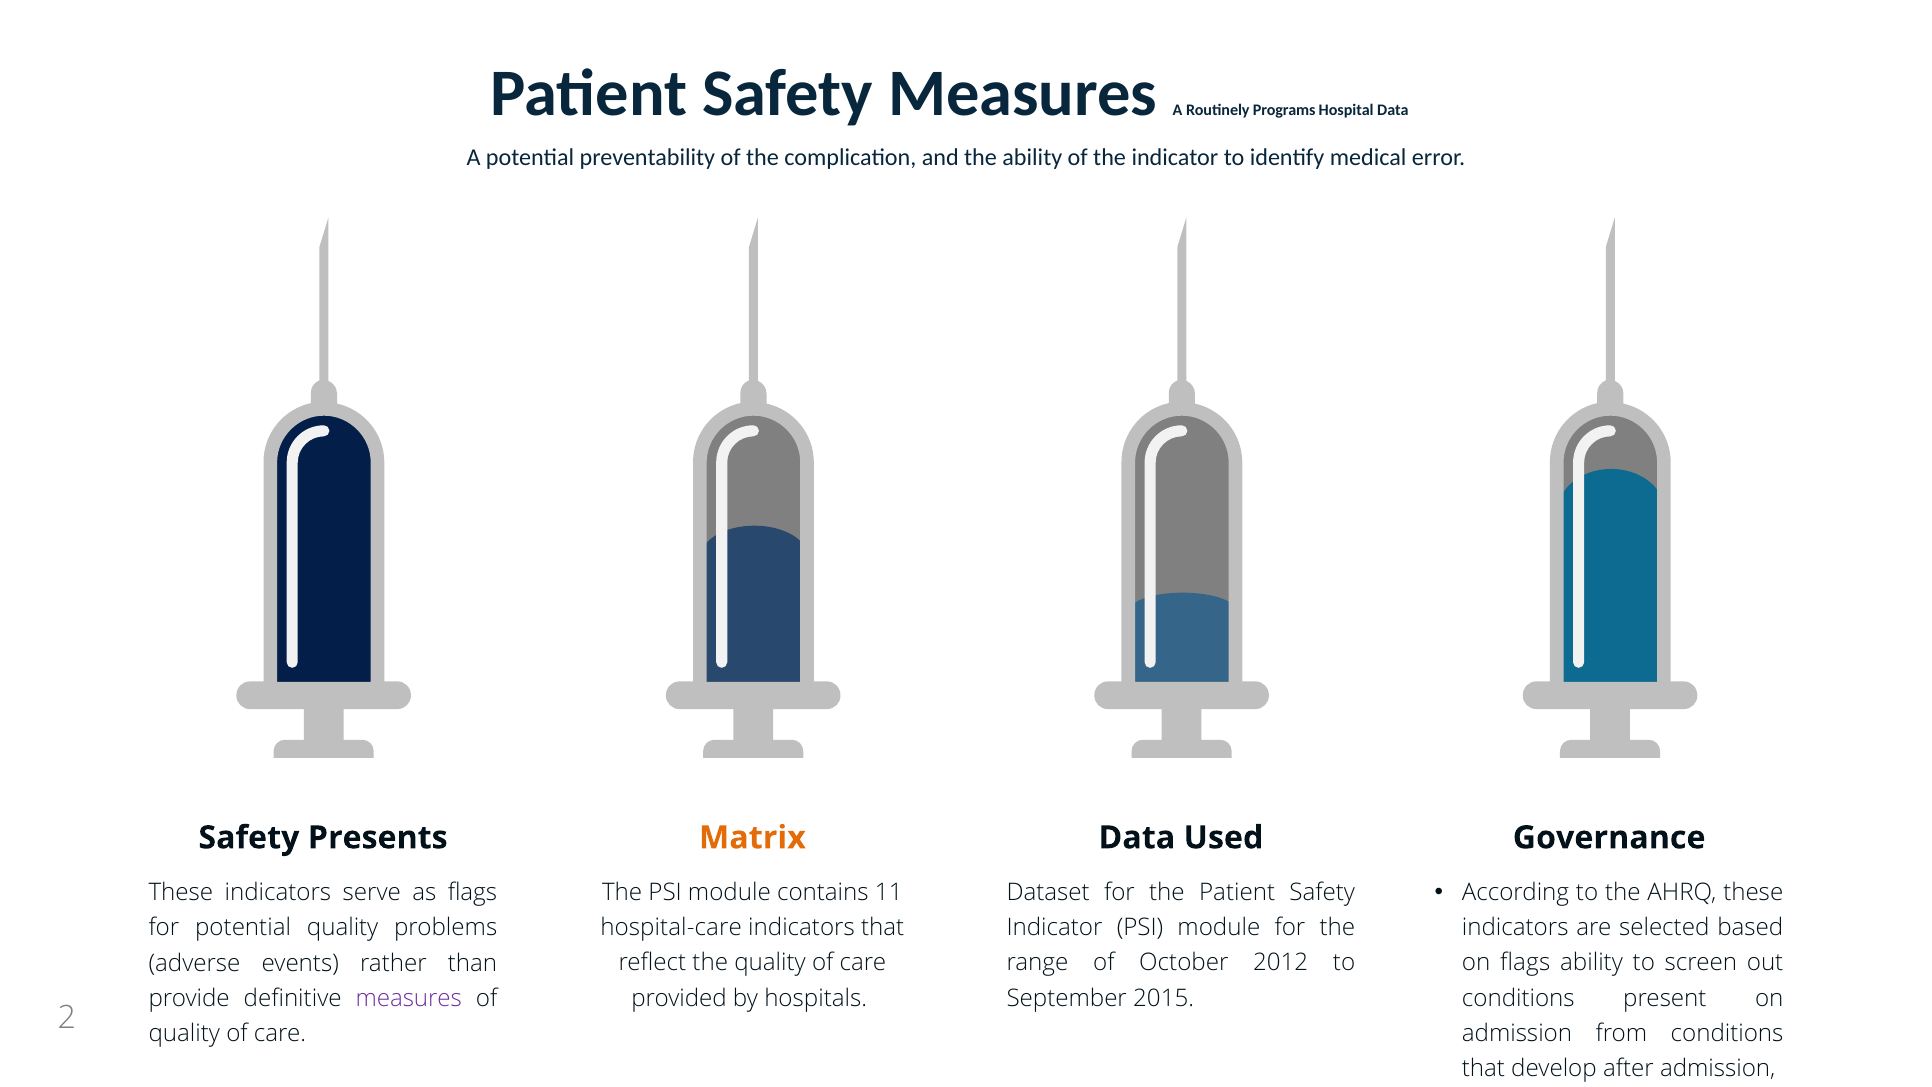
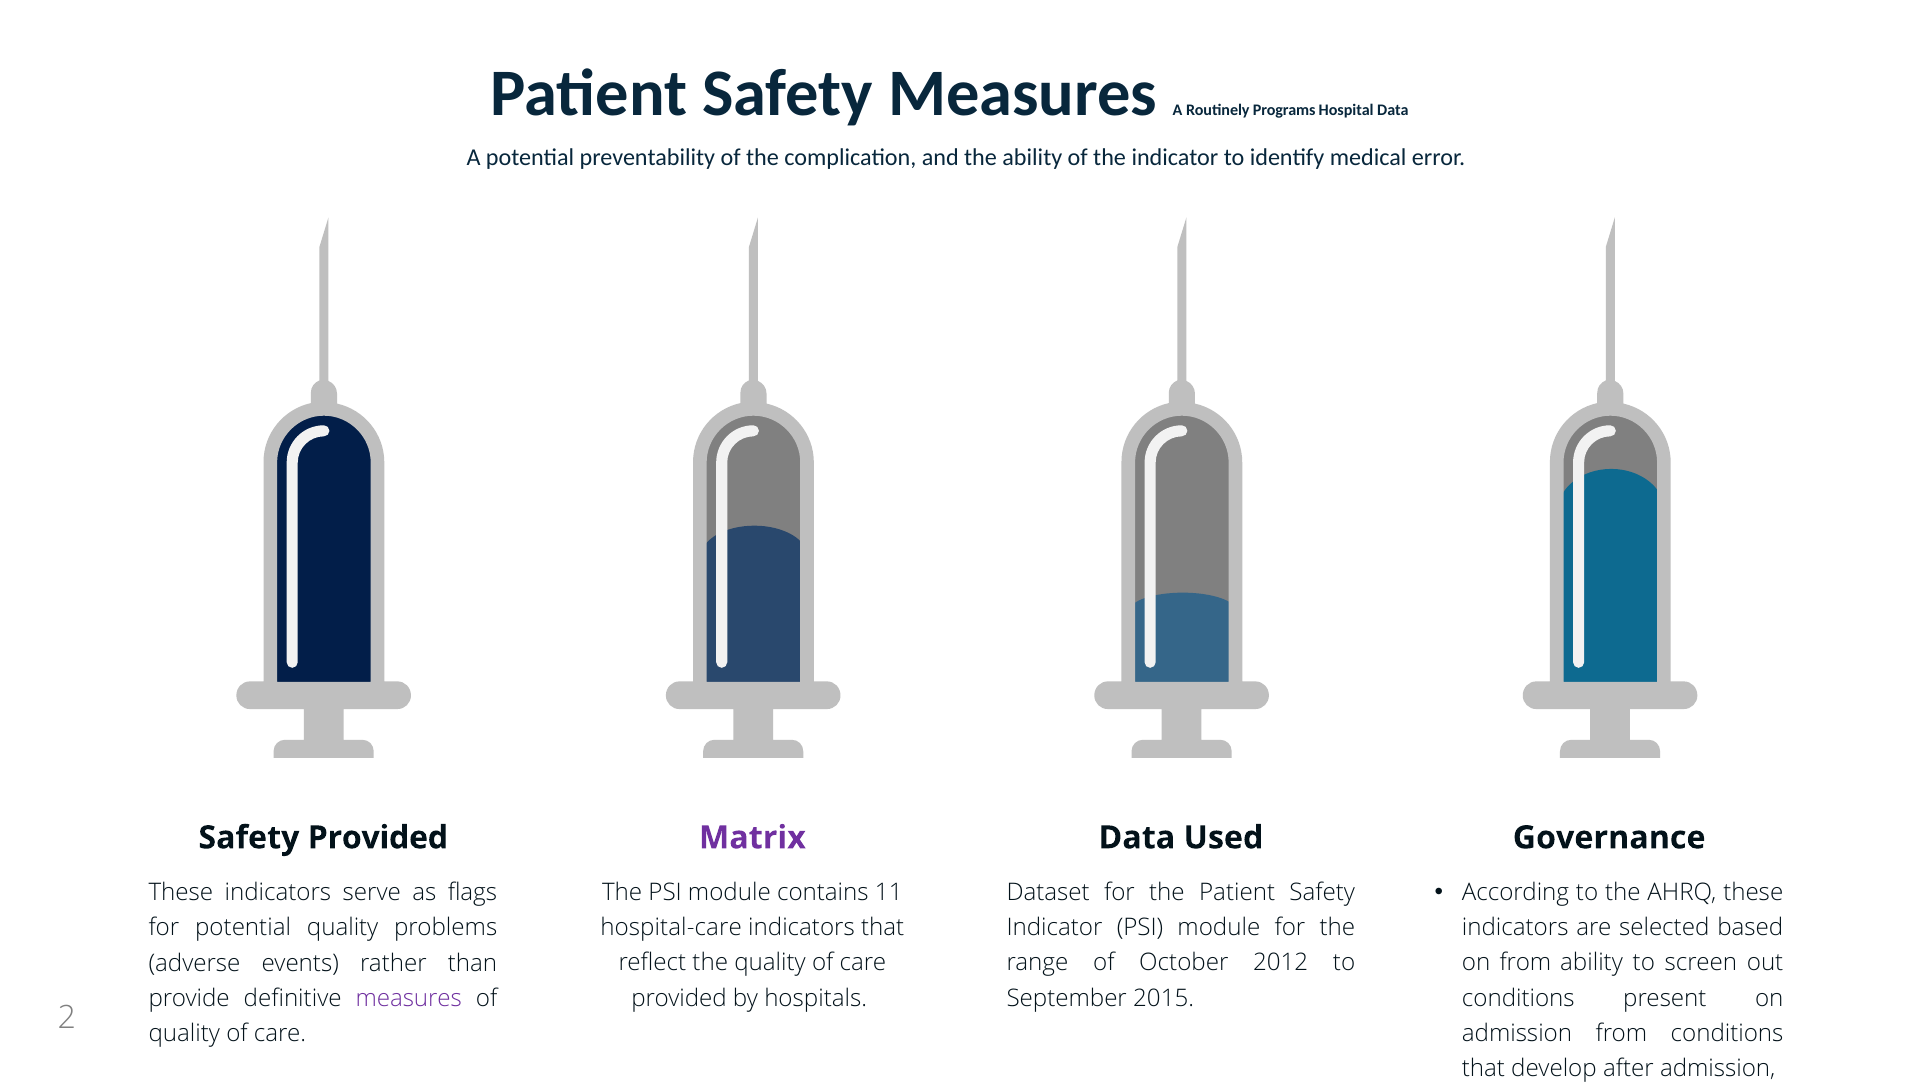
Safety Presents: Presents -> Provided
Matrix colour: orange -> purple
on flags: flags -> from
